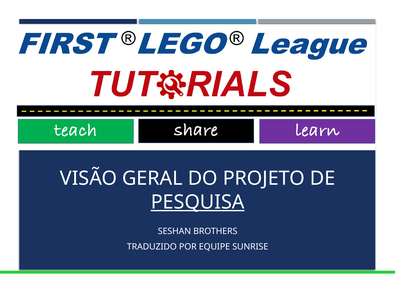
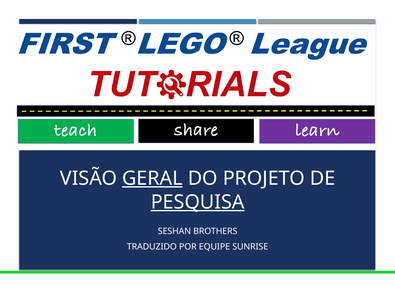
GERAL underline: none -> present
